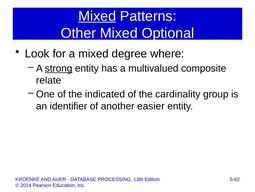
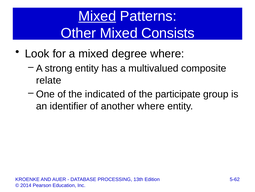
Optional: Optional -> Consists
strong underline: present -> none
cardinality: cardinality -> participate
another easier: easier -> where
